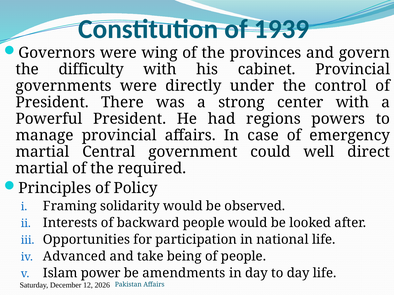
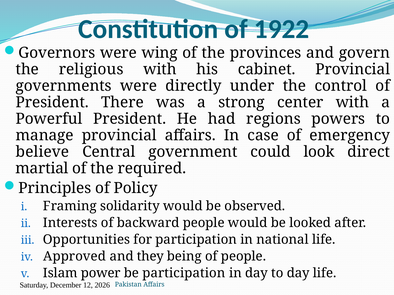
1939: 1939 -> 1922
difficulty: difficulty -> religious
martial at (43, 152): martial -> believe
well: well -> look
Advanced: Advanced -> Approved
take: take -> they
be amendments: amendments -> participation
